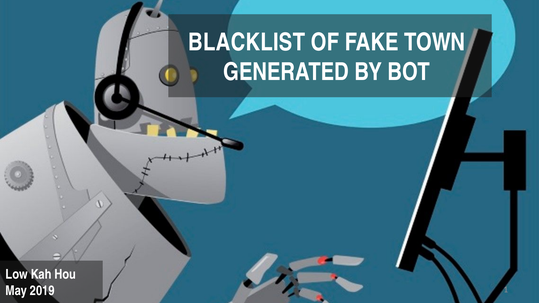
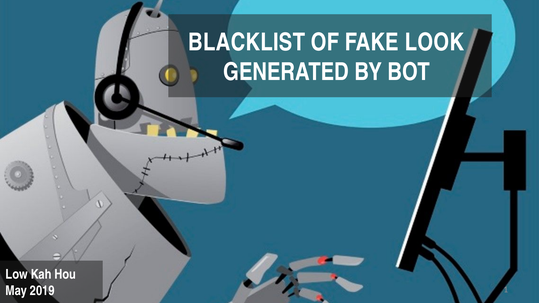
TOWN: TOWN -> LOOK
